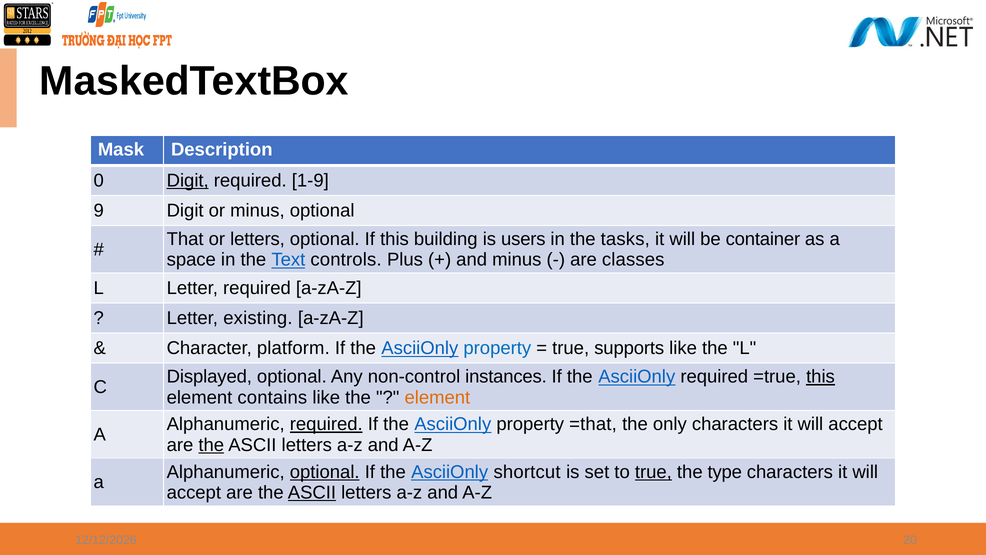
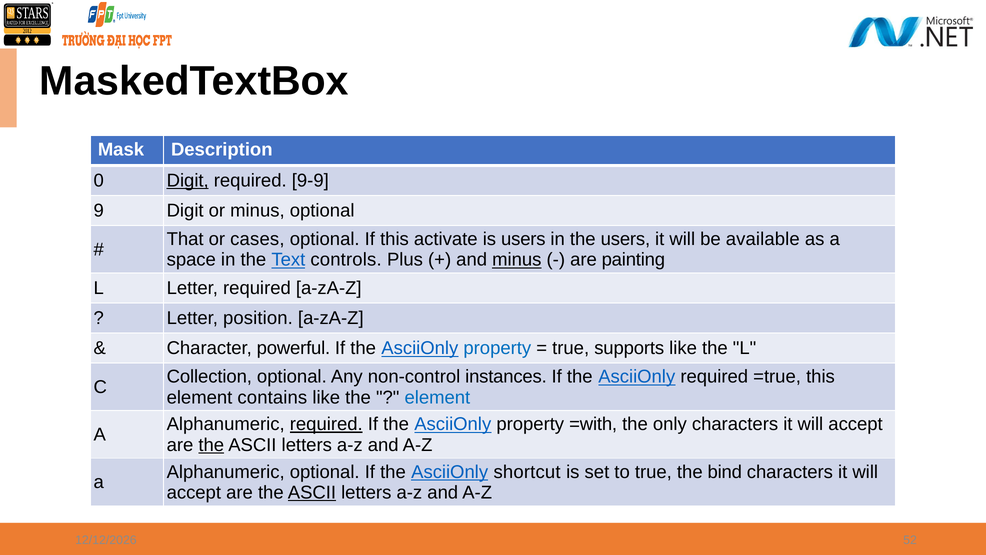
1-9: 1-9 -> 9-9
or letters: letters -> cases
building: building -> activate
the tasks: tasks -> users
container: container -> available
minus at (517, 260) underline: none -> present
classes: classes -> painting
existing: existing -> position
platform: platform -> powerful
Displayed: Displayed -> Collection
this at (820, 377) underline: present -> none
element at (437, 397) colour: orange -> blue
=that: =that -> =with
optional at (325, 472) underline: present -> none
true at (653, 472) underline: present -> none
type: type -> bind
20: 20 -> 52
